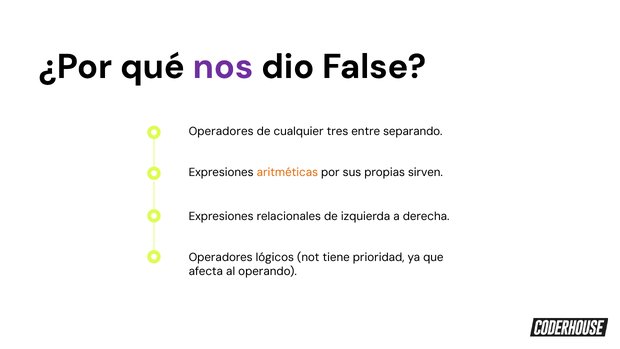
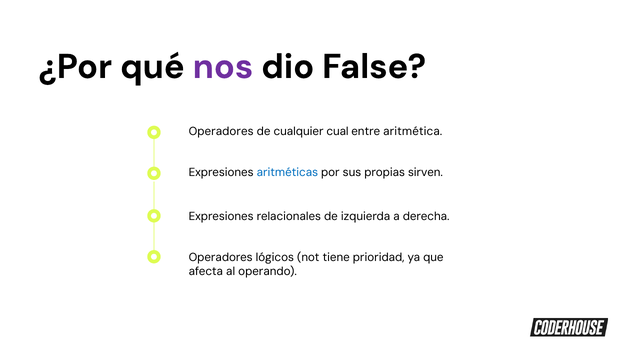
tres: tres -> cual
separando: separando -> aritmética
aritméticas colour: orange -> blue
